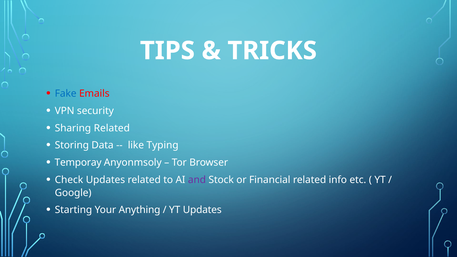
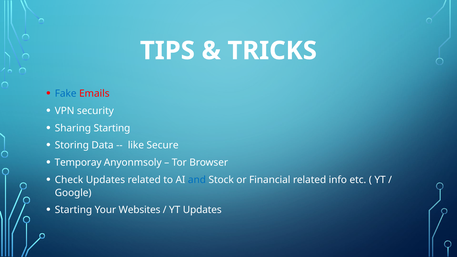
Sharing Related: Related -> Starting
Typing: Typing -> Secure
and colour: purple -> blue
Anything: Anything -> Websites
